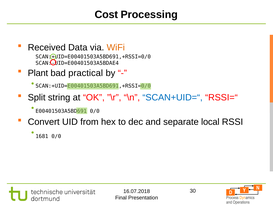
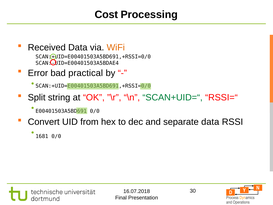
Plant: Plant -> Error
SCAN+UID=“ colour: blue -> green
separate local: local -> data
